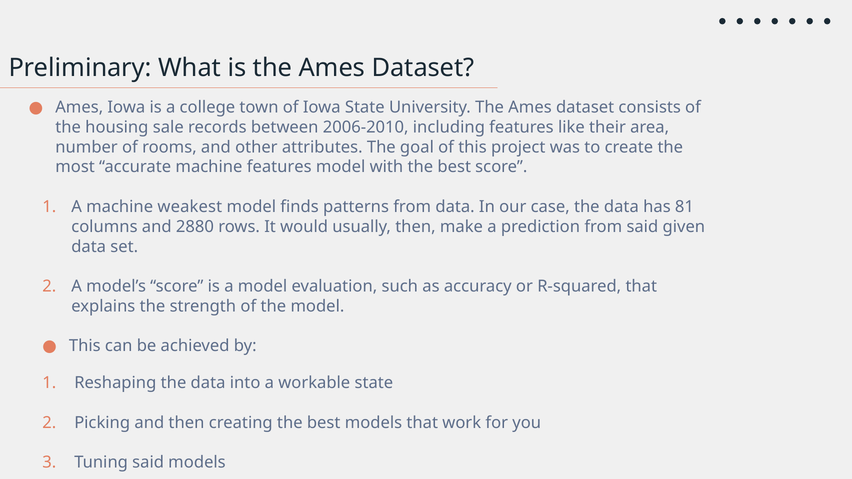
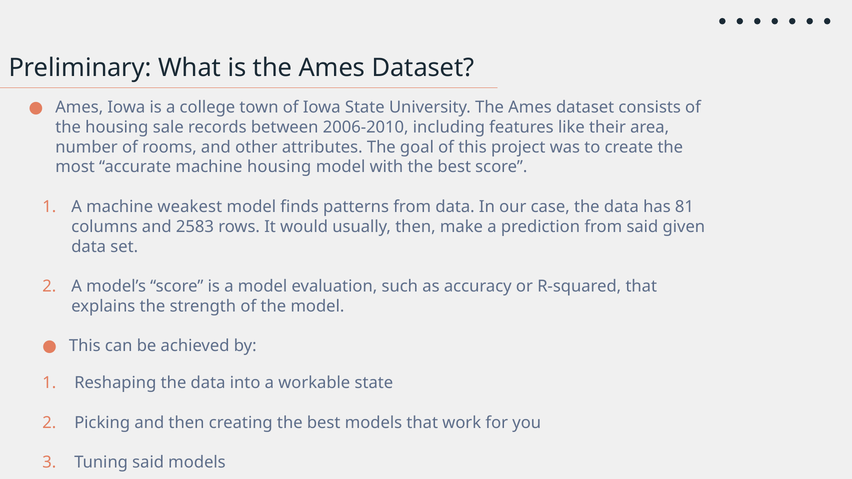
machine features: features -> housing
2880: 2880 -> 2583
